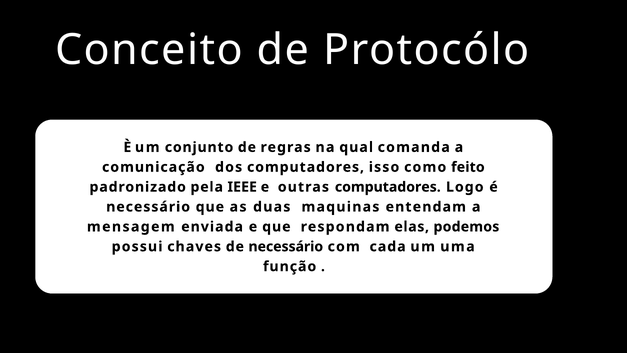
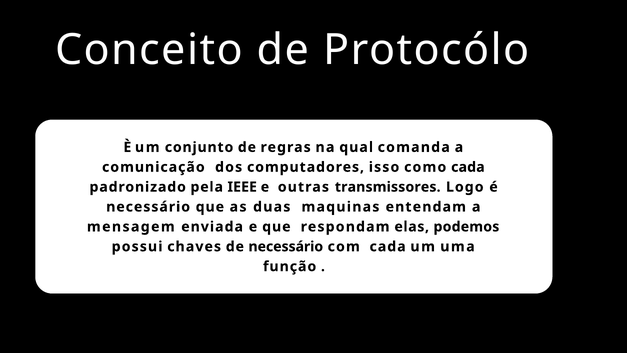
como feito: feito -> cada
outras computadores: computadores -> transmissores
